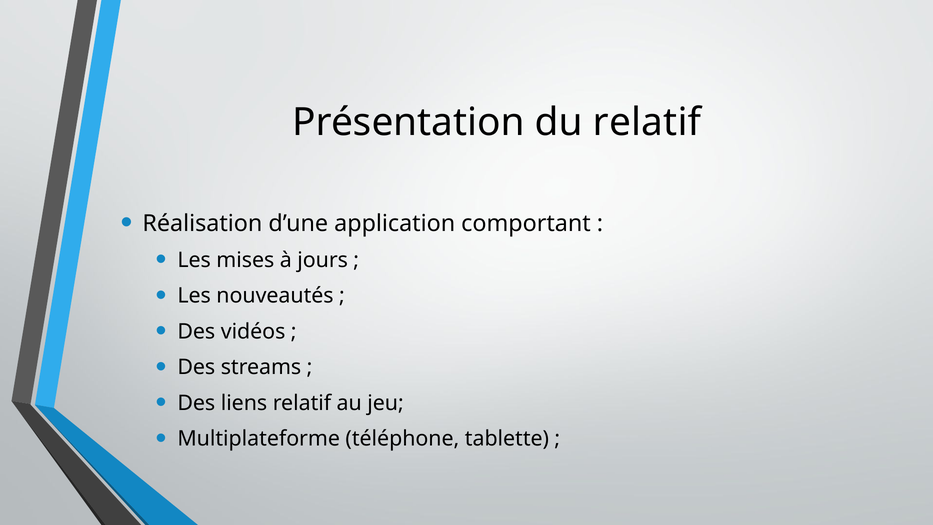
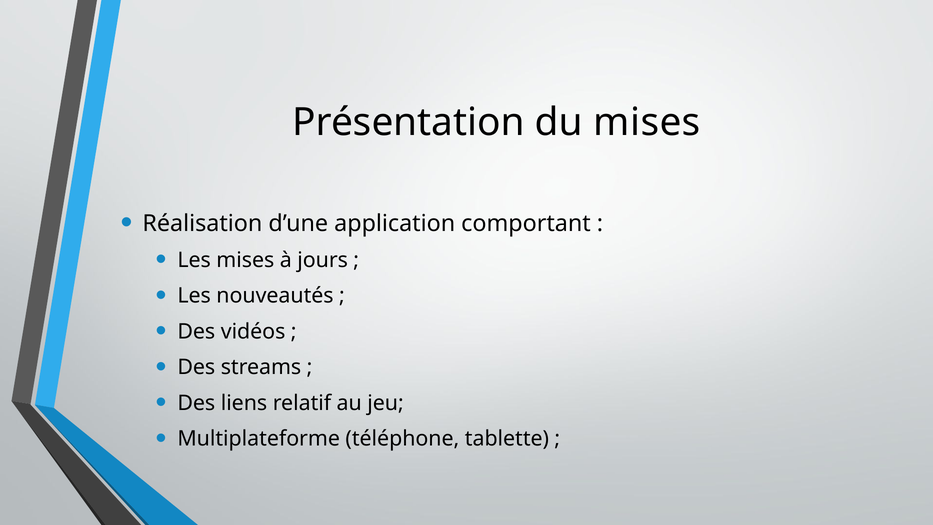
du relatif: relatif -> mises
